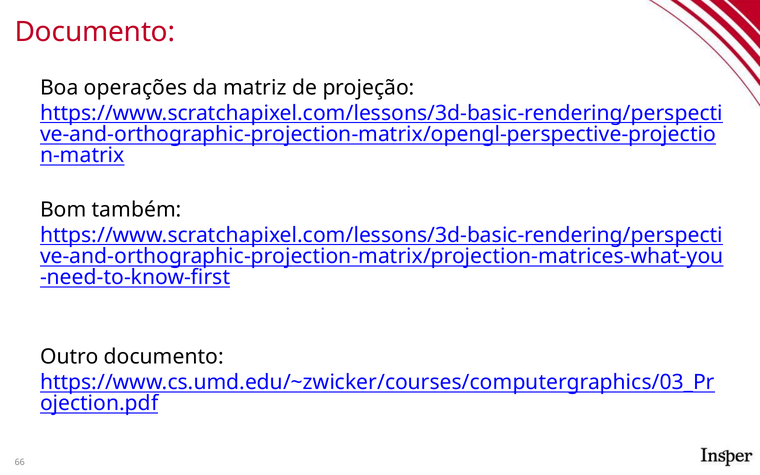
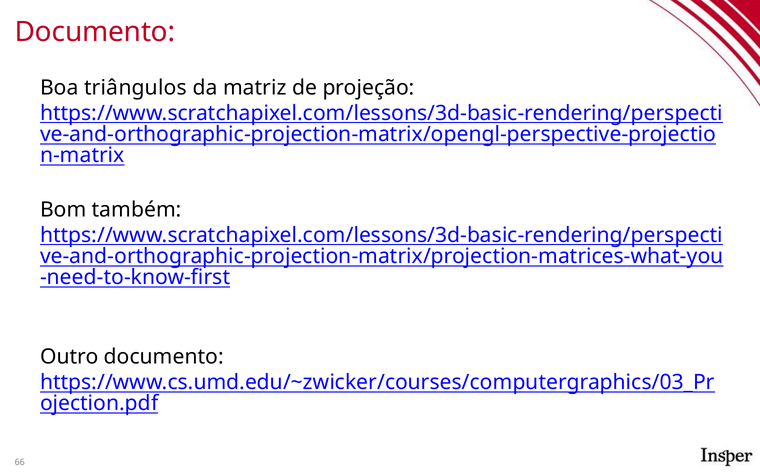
operações: operações -> triângulos
